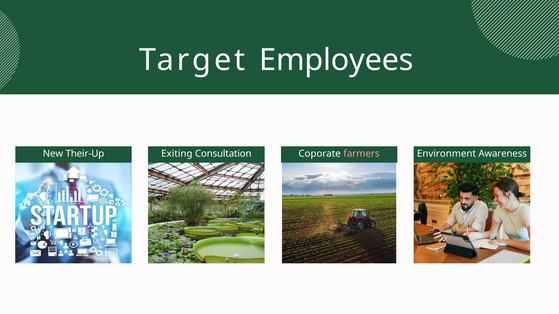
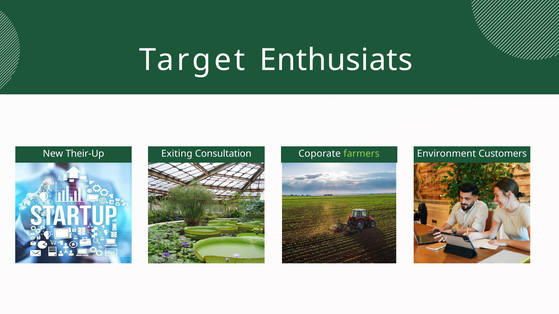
Employees: Employees -> Enthusiats
farmers colour: pink -> light green
Awareness: Awareness -> Customers
